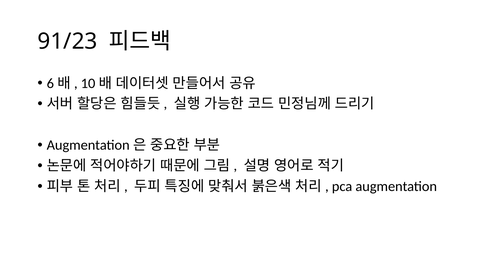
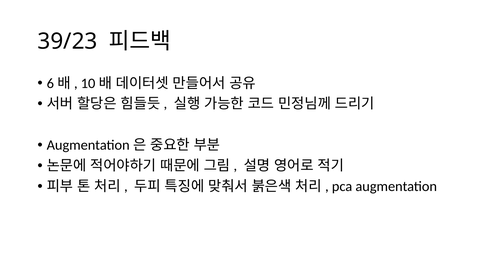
91/23: 91/23 -> 39/23
